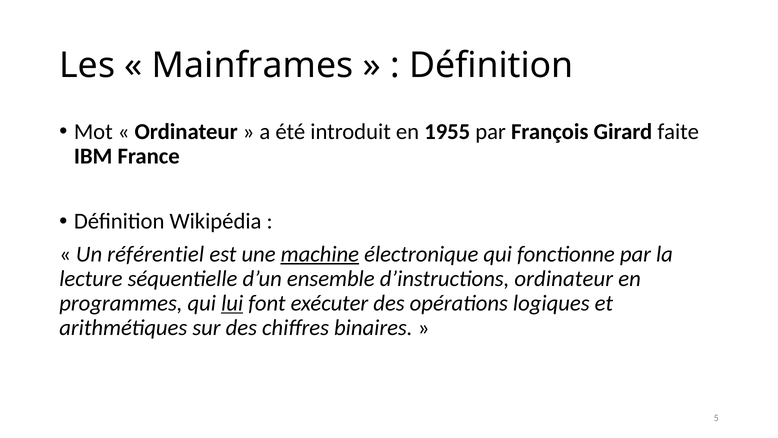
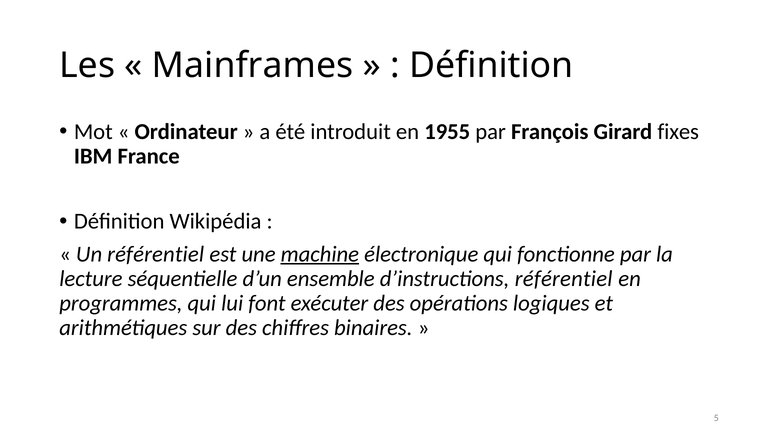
faite: faite -> fixes
d’instructions ordinateur: ordinateur -> référentiel
lui underline: present -> none
